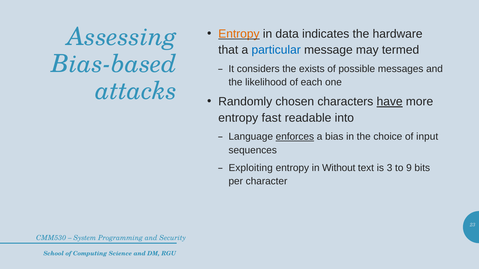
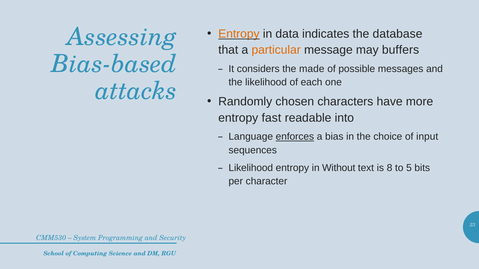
hardware: hardware -> database
particular colour: blue -> orange
termed: termed -> buffers
exists: exists -> made
have underline: present -> none
Exploiting at (251, 168): Exploiting -> Likelihood
3: 3 -> 8
9: 9 -> 5
